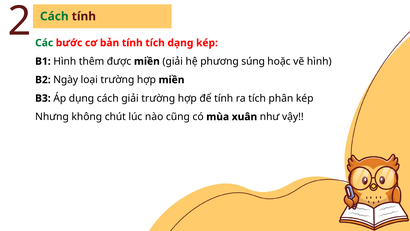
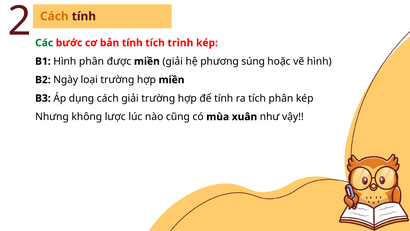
Cách at (54, 16) colour: green -> orange
dạng: dạng -> trình
Hình thêm: thêm -> phân
chút: chút -> lược
